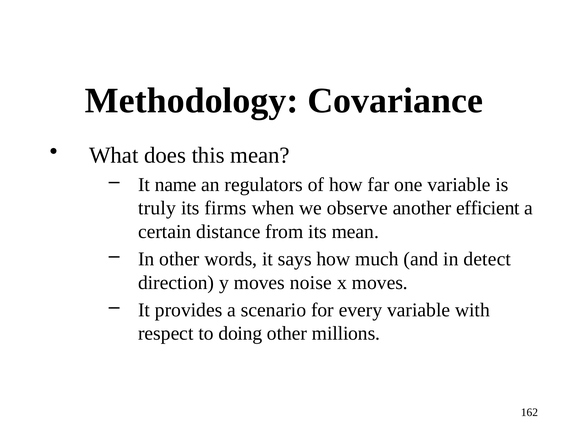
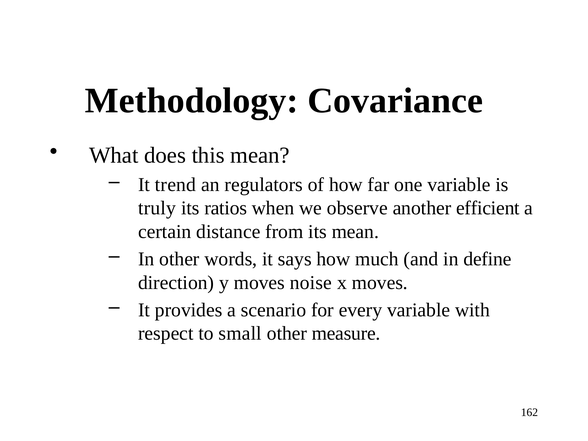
name: name -> trend
firms: firms -> ratios
detect: detect -> define
doing: doing -> small
millions: millions -> measure
